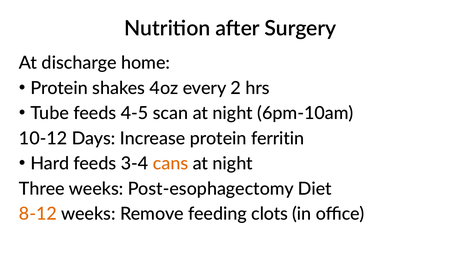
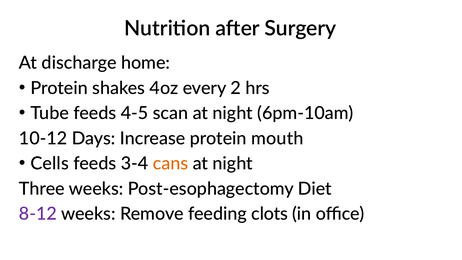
ferritin: ferritin -> mouth
Hard: Hard -> Cells
8-12 colour: orange -> purple
